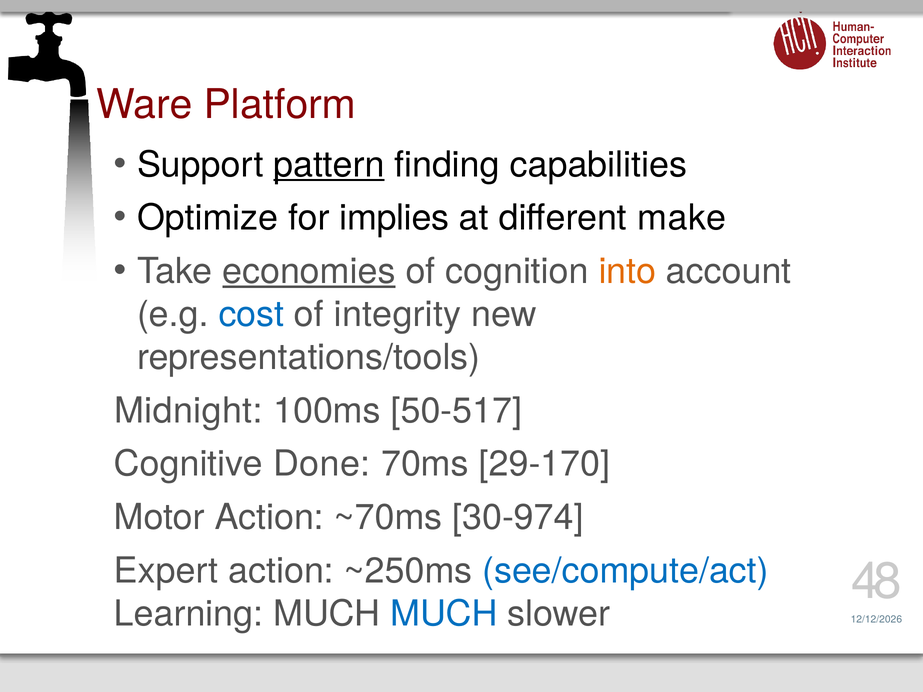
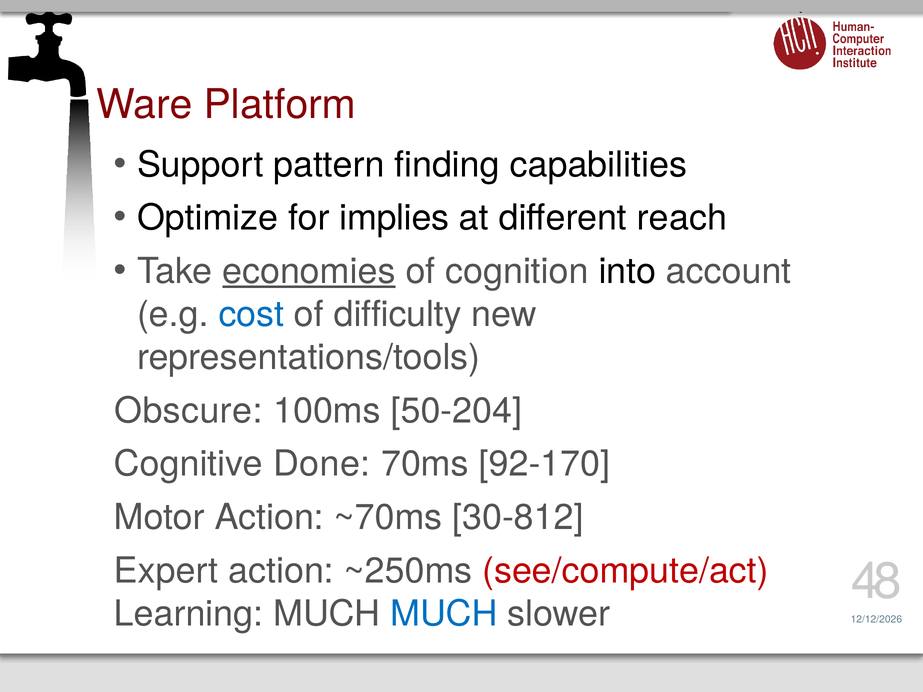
pattern underline: present -> none
make: make -> reach
into colour: orange -> black
integrity: integrity -> difficulty
Midnight: Midnight -> Obscure
50-517: 50-517 -> 50-204
29-170: 29-170 -> 92-170
30-974: 30-974 -> 30-812
see/compute/act colour: blue -> red
